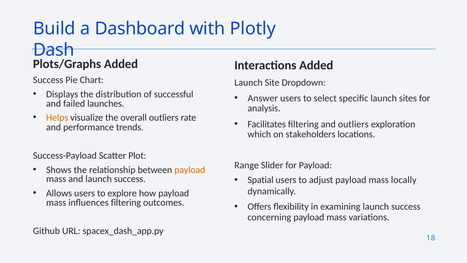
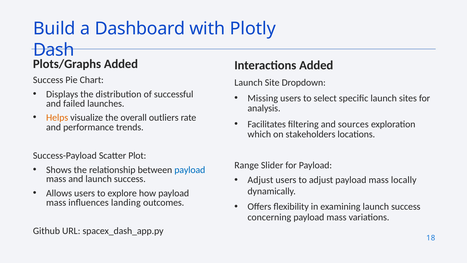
Answer: Answer -> Missing
and outliers: outliers -> sources
payload at (190, 170) colour: orange -> blue
Spatial at (261, 180): Spatial -> Adjust
influences filtering: filtering -> landing
